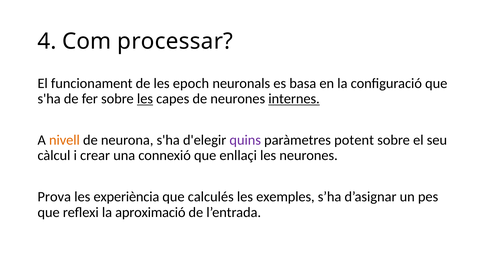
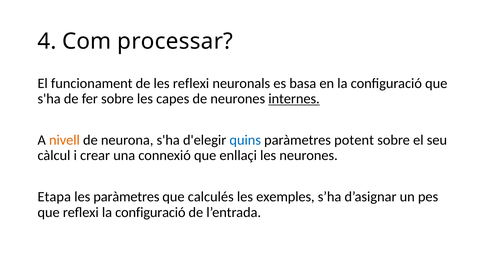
les epoch: epoch -> reflexi
les at (145, 99) underline: present -> none
quins colour: purple -> blue
Prova: Prova -> Etapa
les experiència: experiència -> paràmetres
reflexi la aproximació: aproximació -> configuració
